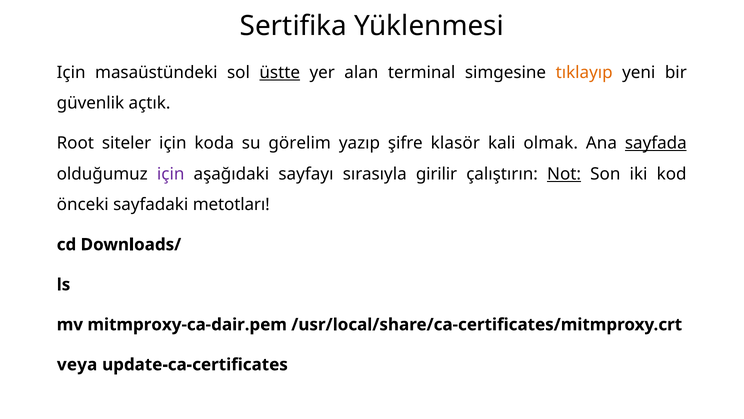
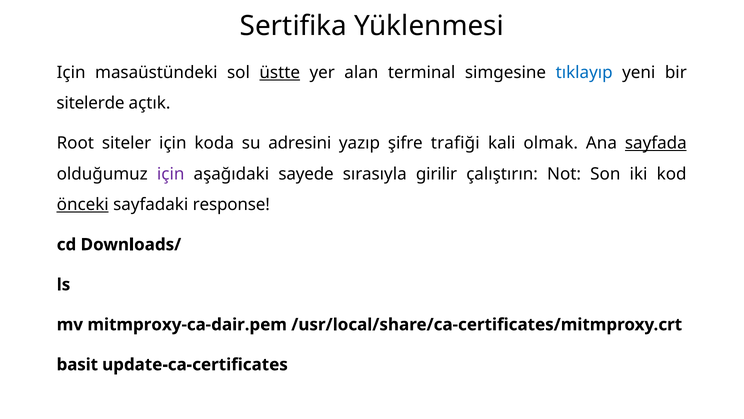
tıklayıp colour: orange -> blue
güvenlik: güvenlik -> sitelerde
görelim: görelim -> adresini
klasör: klasör -> trafiği
sayfayı: sayfayı -> sayede
Not underline: present -> none
önceki underline: none -> present
metotları: metotları -> response
veya: veya -> basit
